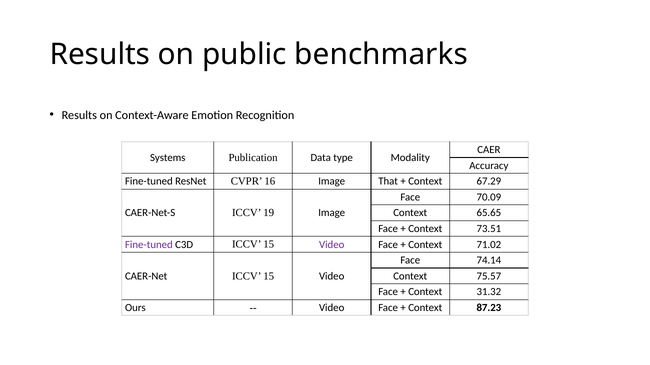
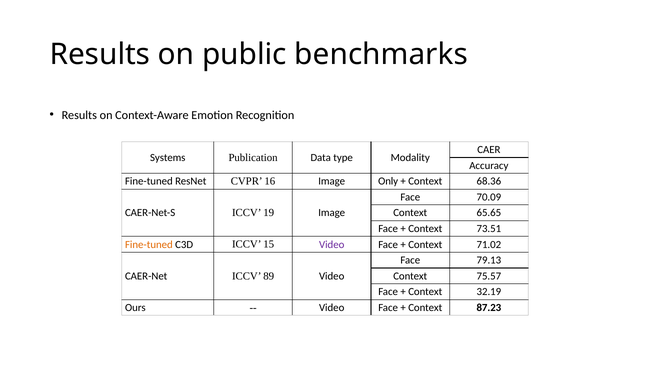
That: That -> Only
67.29: 67.29 -> 68.36
Fine-tuned at (149, 245) colour: purple -> orange
74.14: 74.14 -> 79.13
CAER-Net ICCV 15: 15 -> 89
31.32: 31.32 -> 32.19
